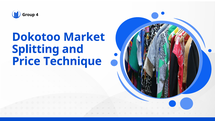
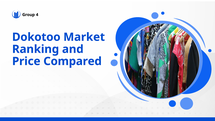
Splitting: Splitting -> Ranking
Technique: Technique -> Compared
